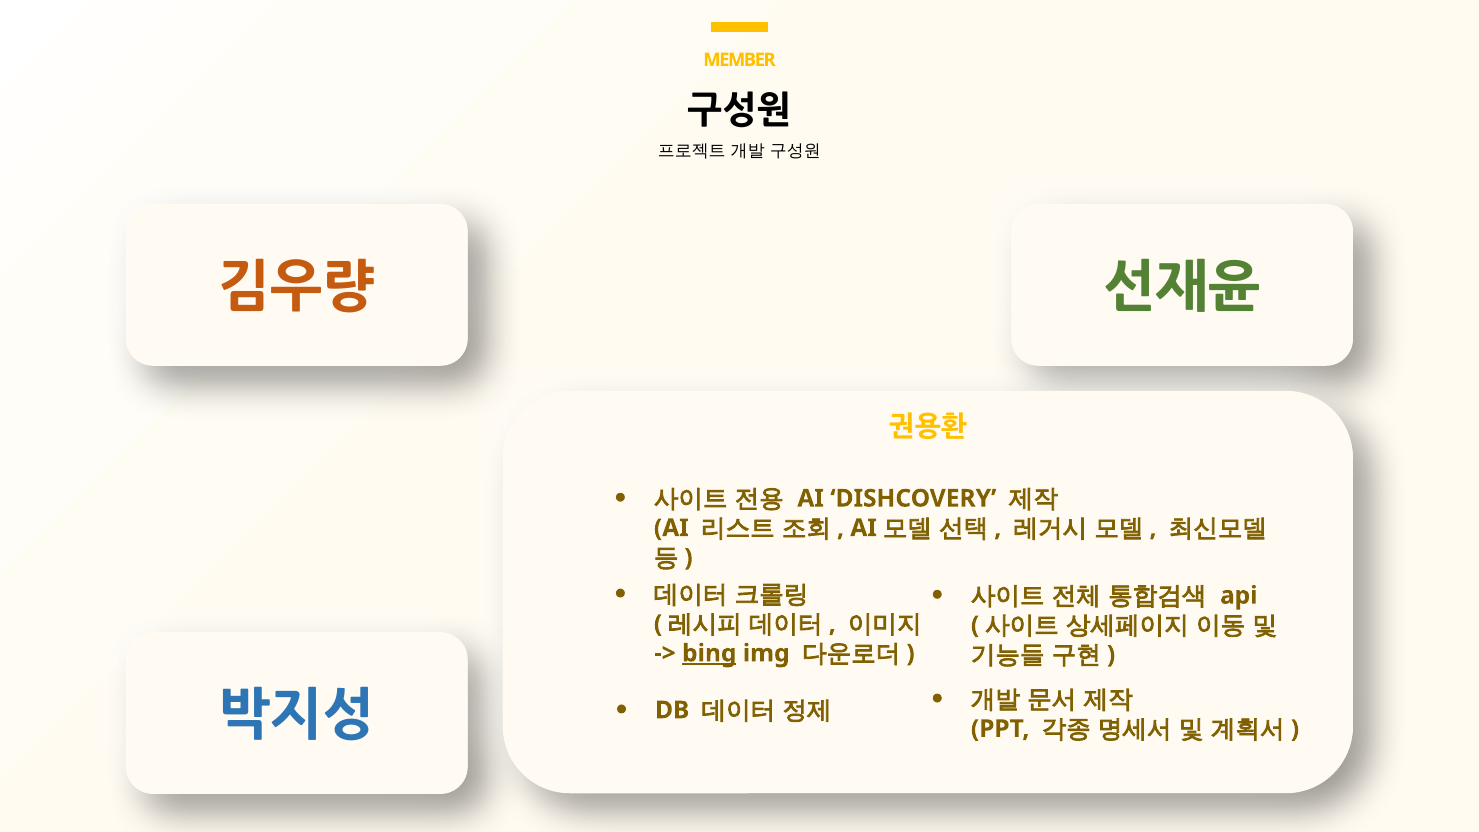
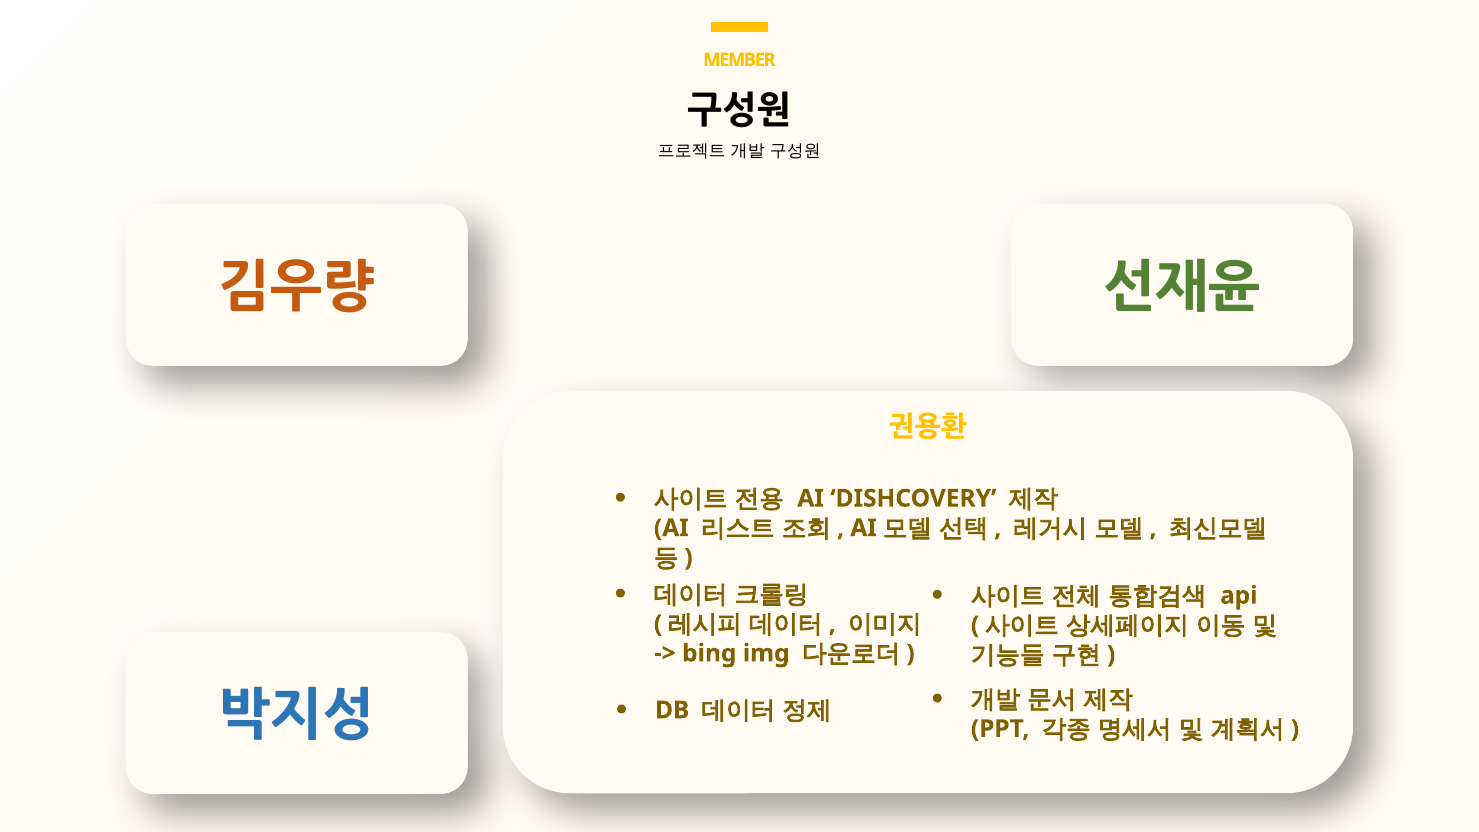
bing underline: present -> none
